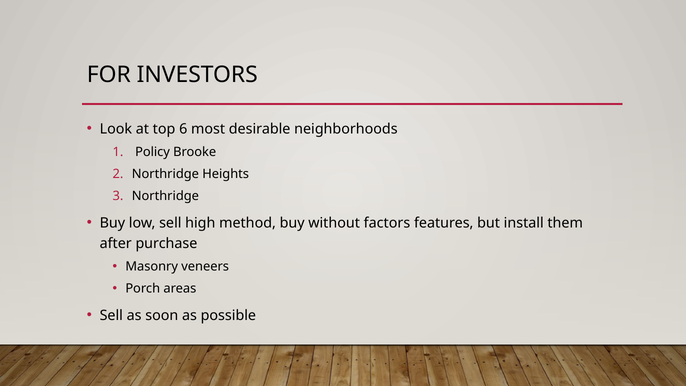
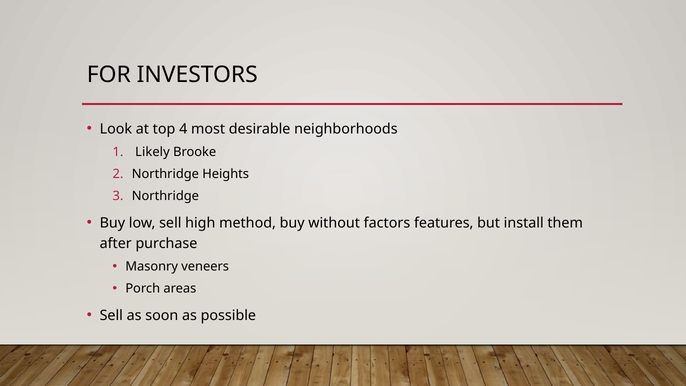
6: 6 -> 4
Policy: Policy -> Likely
